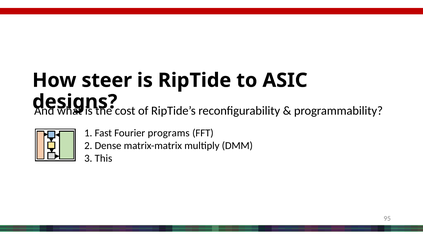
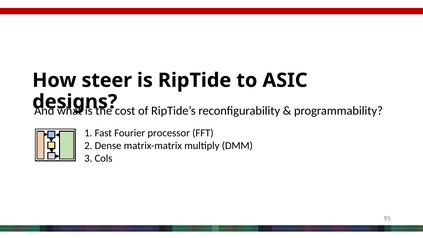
programs: programs -> processor
This: This -> Cols
